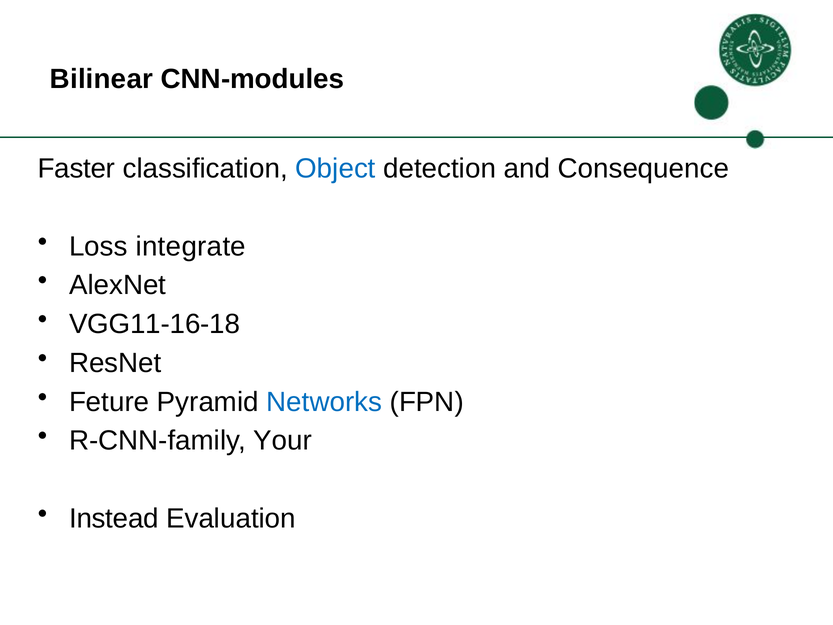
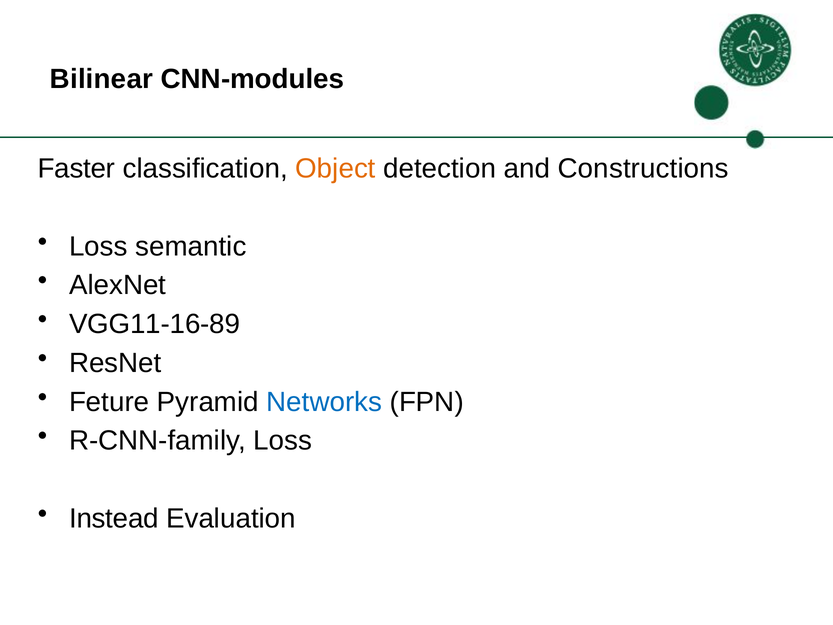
Object colour: blue -> orange
Consequence: Consequence -> Constructions
integrate: integrate -> semantic
VGG11-16-18: VGG11-16-18 -> VGG11-16-89
R-CNN-family Your: Your -> Loss
